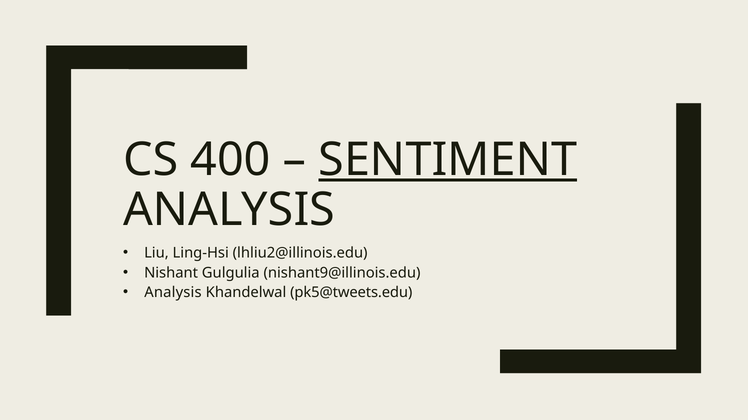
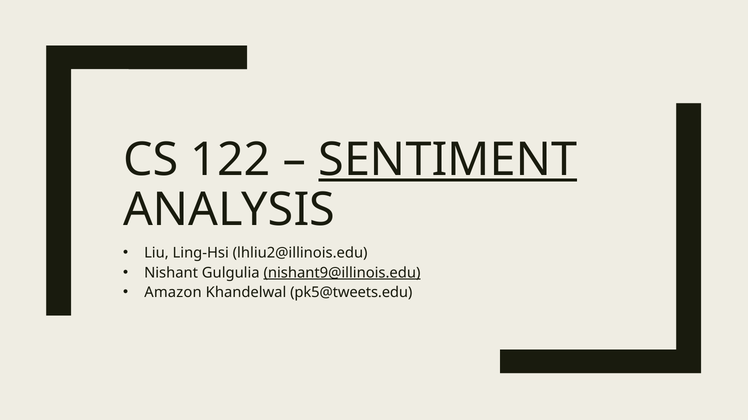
400: 400 -> 122
nishant9@illinois.edu underline: none -> present
Analysis at (173, 293): Analysis -> Amazon
